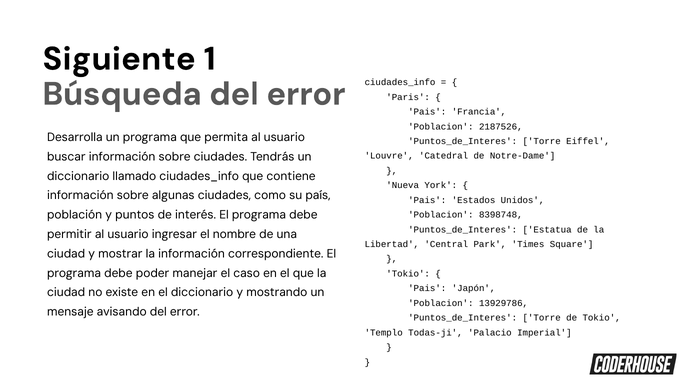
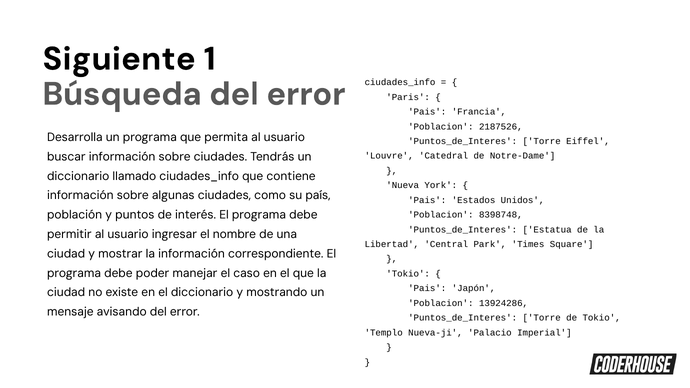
13929786: 13929786 -> 13924286
Todas-ji: Todas-ji -> Nueva-ji
